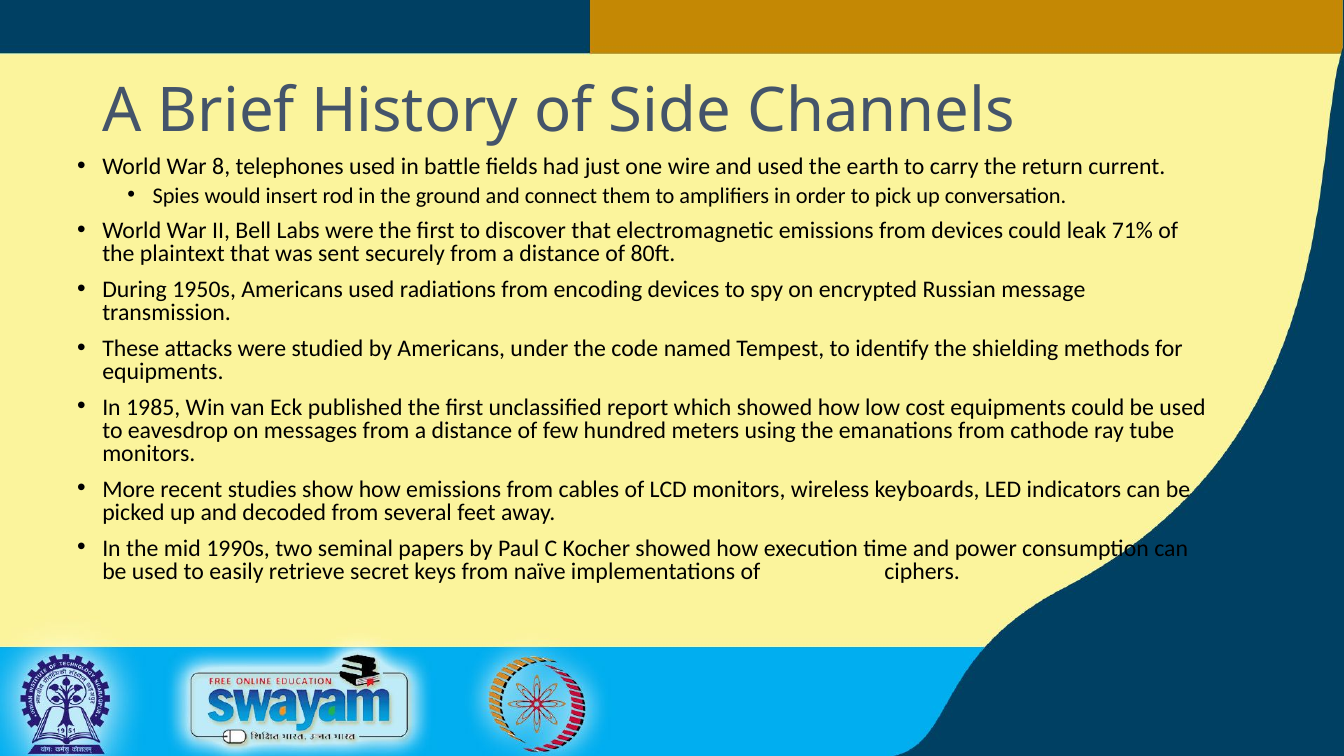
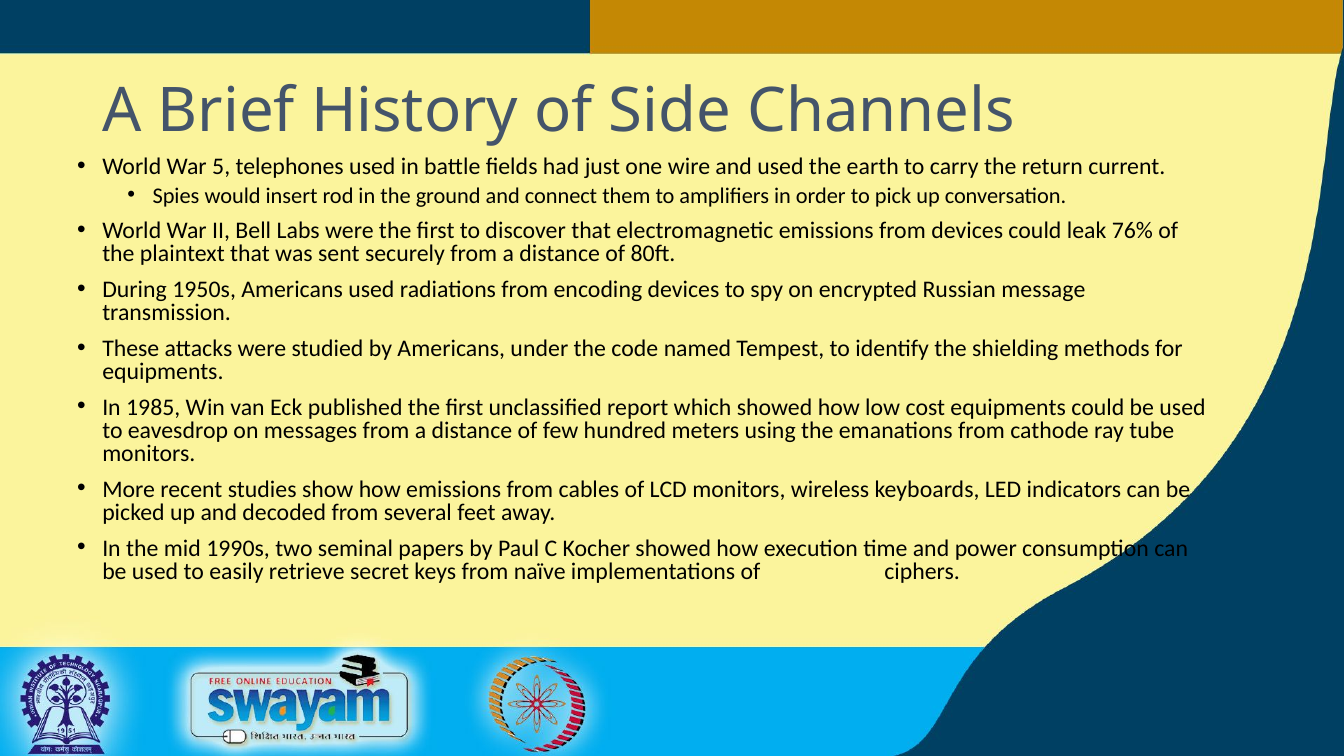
8: 8 -> 5
71%: 71% -> 76%
